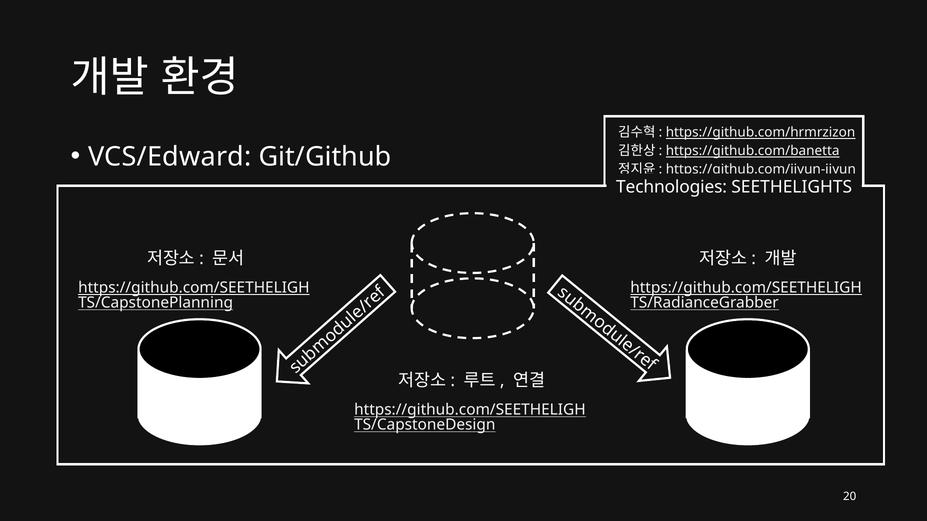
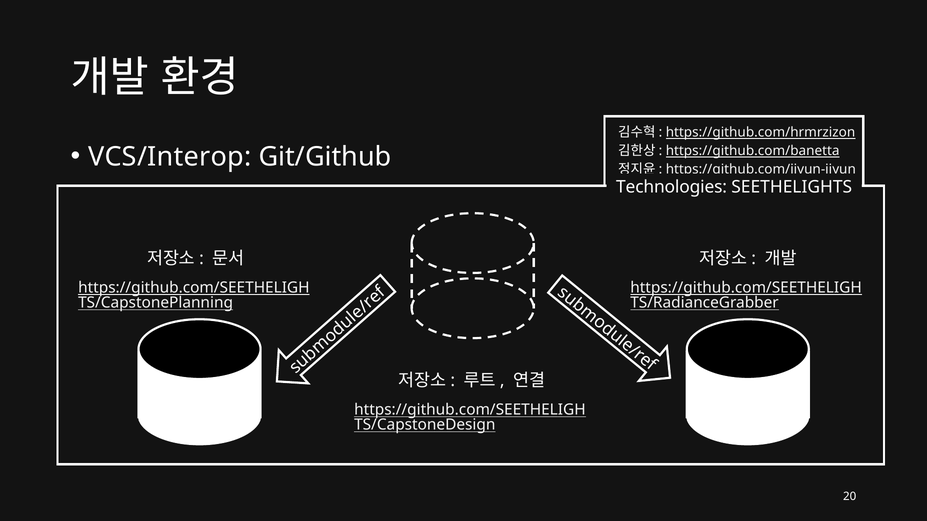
VCS/Edward: VCS/Edward -> VCS/Interop
